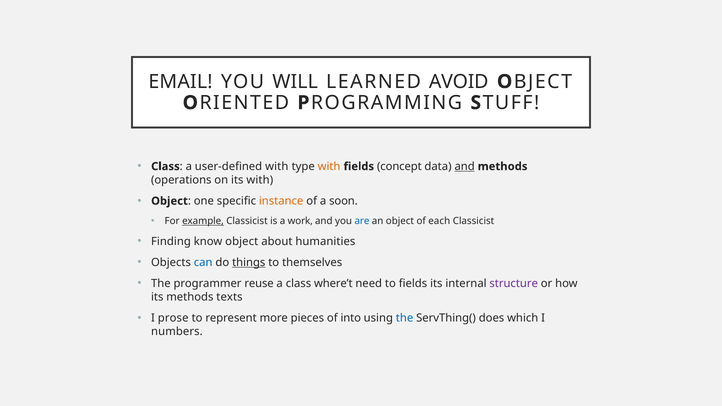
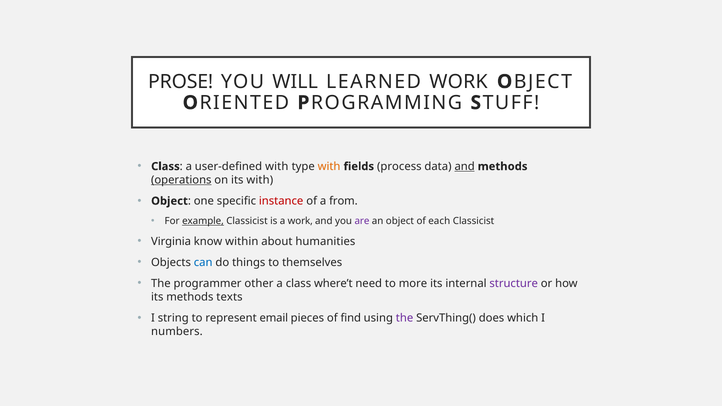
EMAIL: EMAIL -> PROSE
LEARNED AVOID: AVOID -> WORK
concept: concept -> process
operations underline: none -> present
instance colour: orange -> red
soon: soon -> from
are colour: blue -> purple
Finding: Finding -> Virginia
know object: object -> within
things underline: present -> none
reuse: reuse -> other
to fields: fields -> more
prose: prose -> string
more: more -> email
into: into -> find
the at (405, 318) colour: blue -> purple
